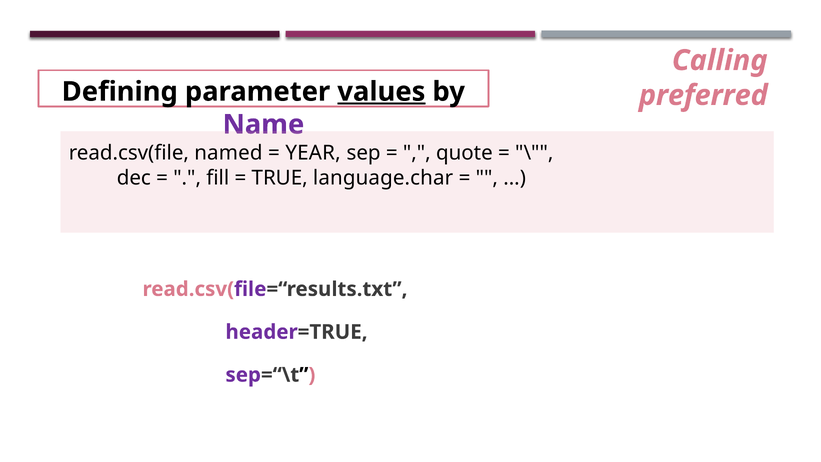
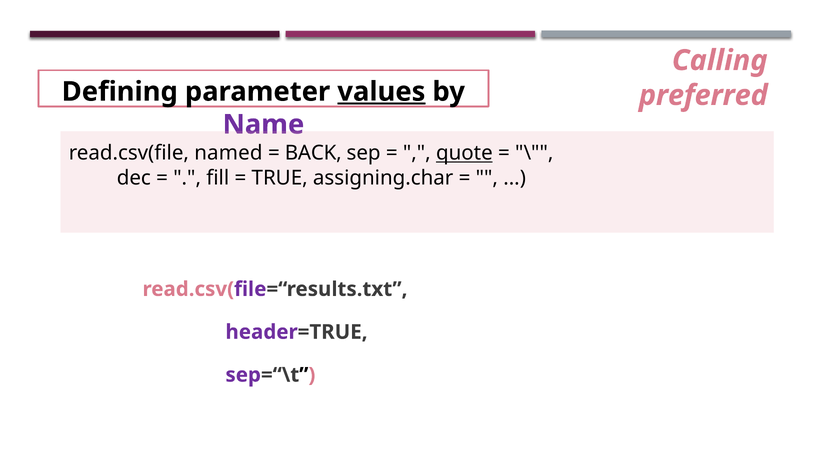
YEAR: YEAR -> BACK
quote underline: none -> present
language.char: language.char -> assigning.char
